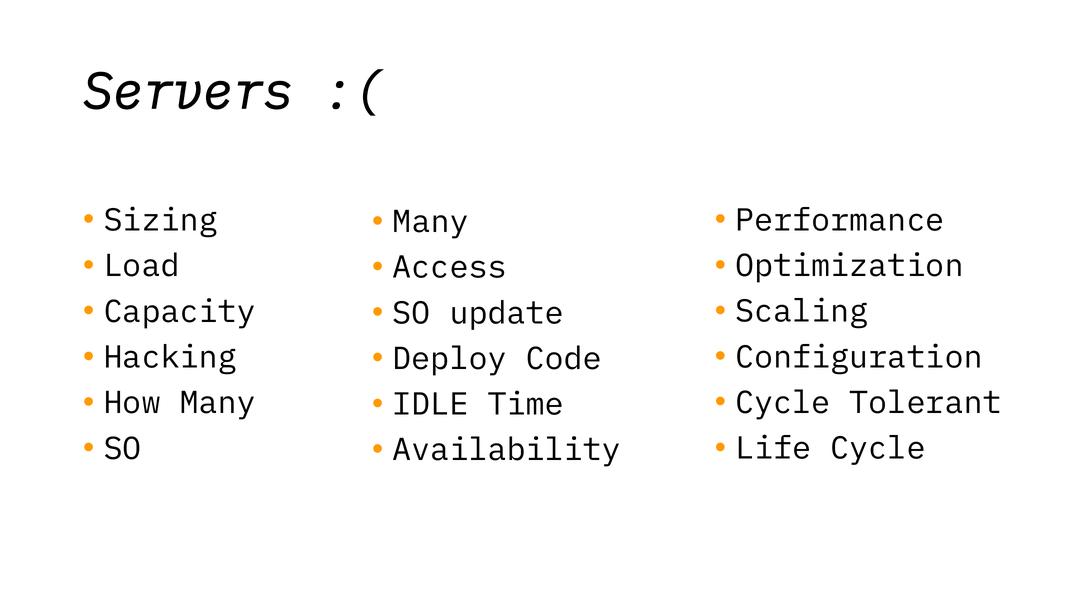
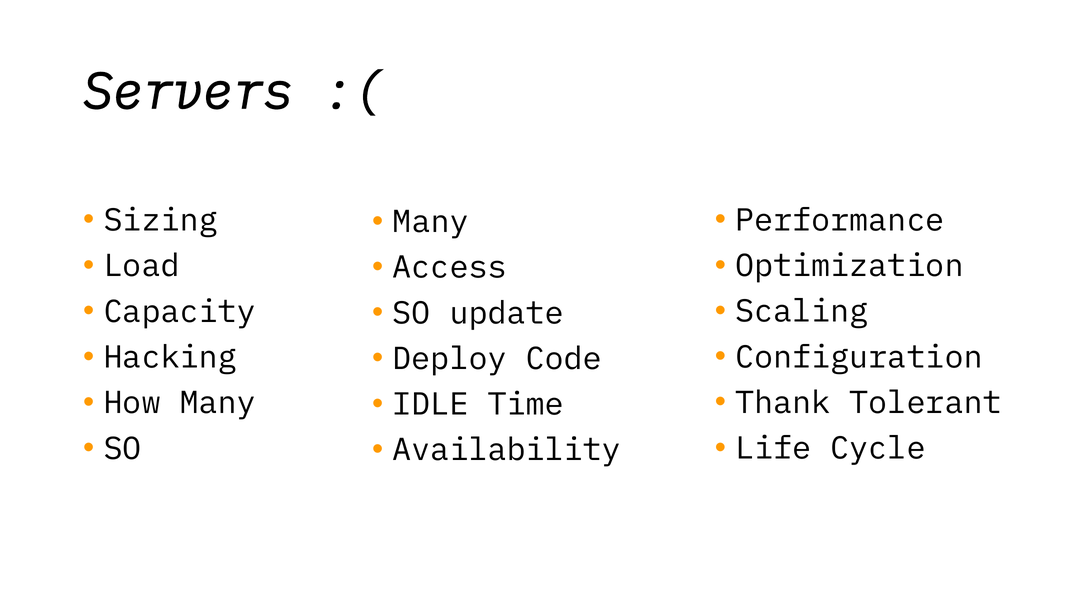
Cycle at (783, 403): Cycle -> Thank
